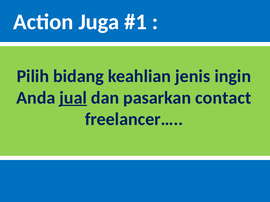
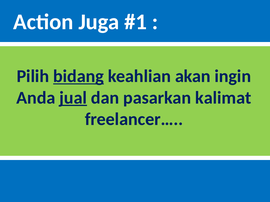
bidang underline: none -> present
jenis: jenis -> akan
contact: contact -> kalimat
